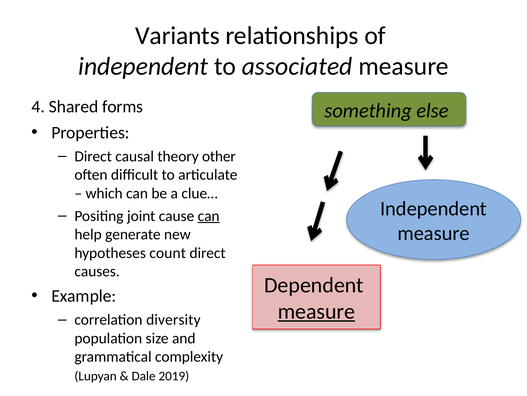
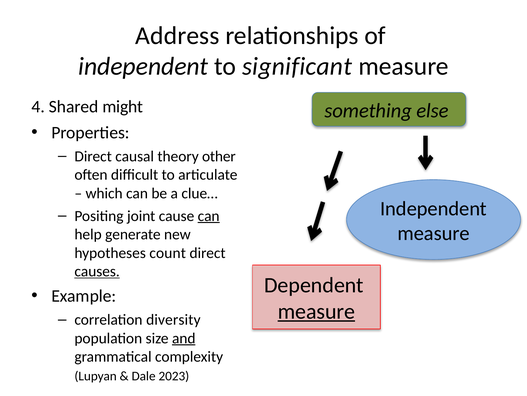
Variants: Variants -> Address
associated: associated -> significant
forms: forms -> might
causes underline: none -> present
and underline: none -> present
2019: 2019 -> 2023
